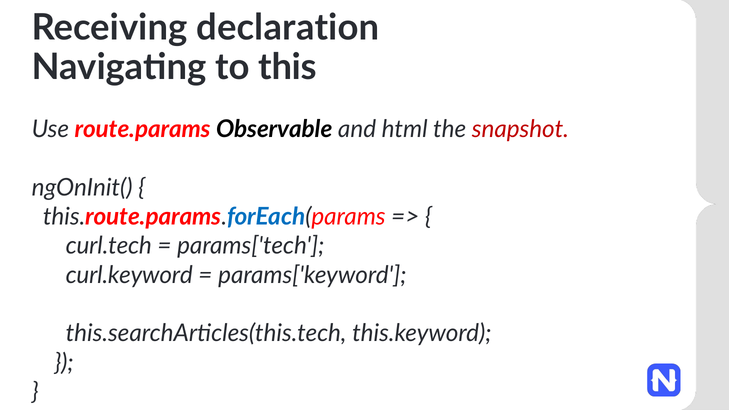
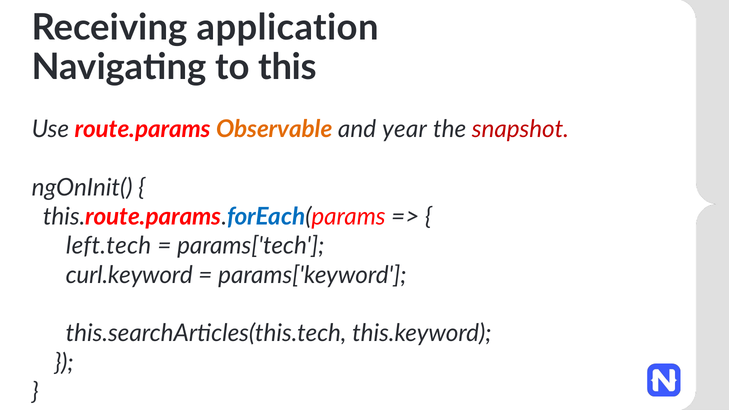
declaration: declaration -> application
Observable colour: black -> orange
html: html -> year
curl.tech: curl.tech -> left.tech
